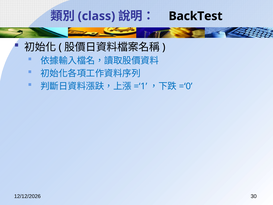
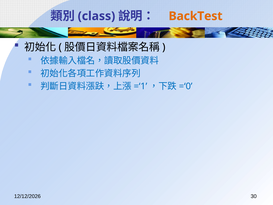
BackTest colour: black -> orange
